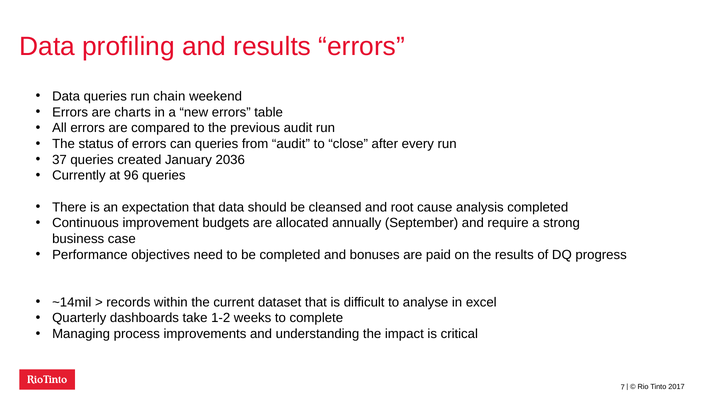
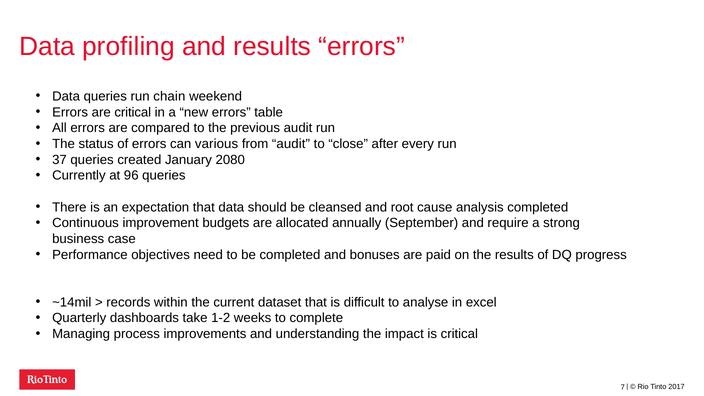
are charts: charts -> critical
can queries: queries -> various
2036: 2036 -> 2080
